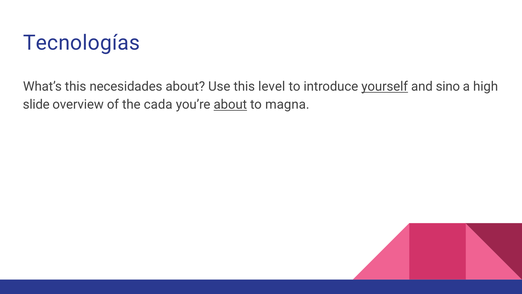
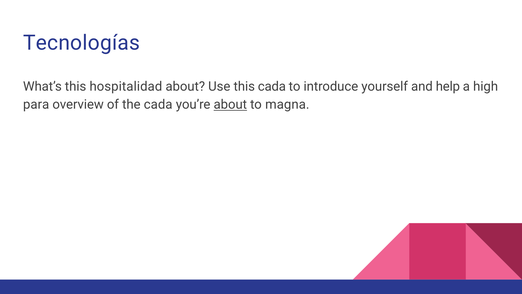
necesidades: necesidades -> hospitalidad
this level: level -> cada
yourself underline: present -> none
sino: sino -> help
slide: slide -> para
